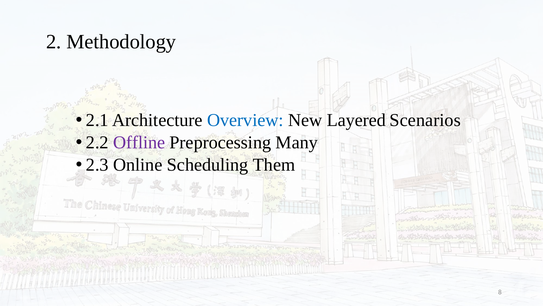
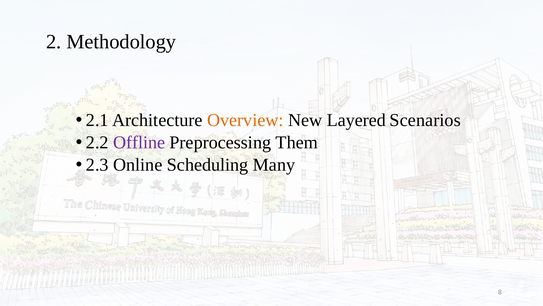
Overview colour: blue -> orange
Many: Many -> Them
Them: Them -> Many
